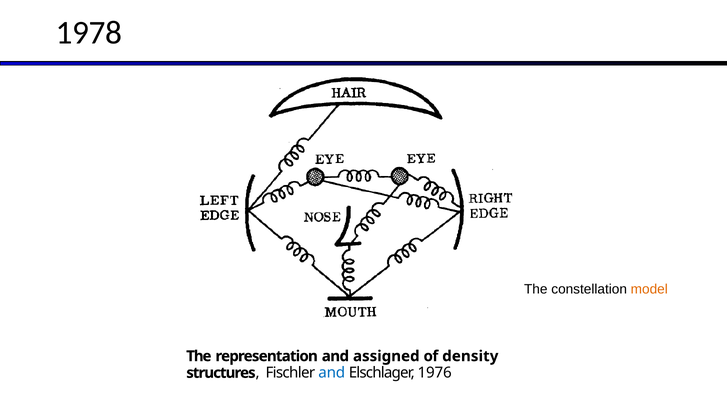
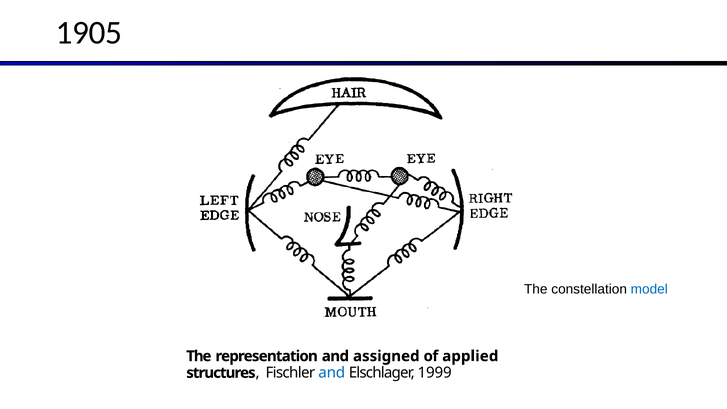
1978: 1978 -> 1905
model colour: orange -> blue
density: density -> applied
1976: 1976 -> 1999
